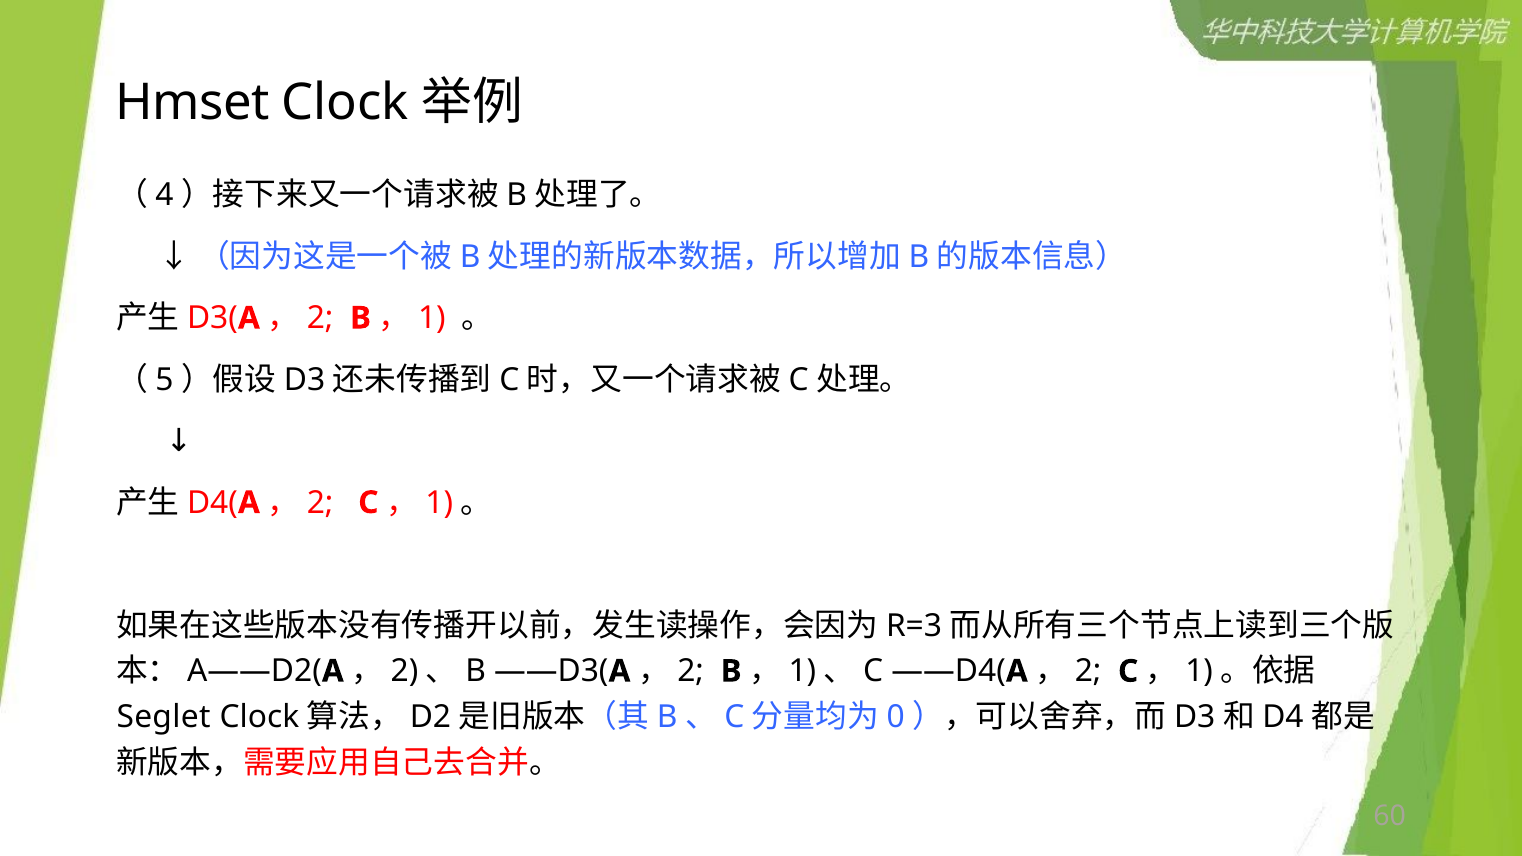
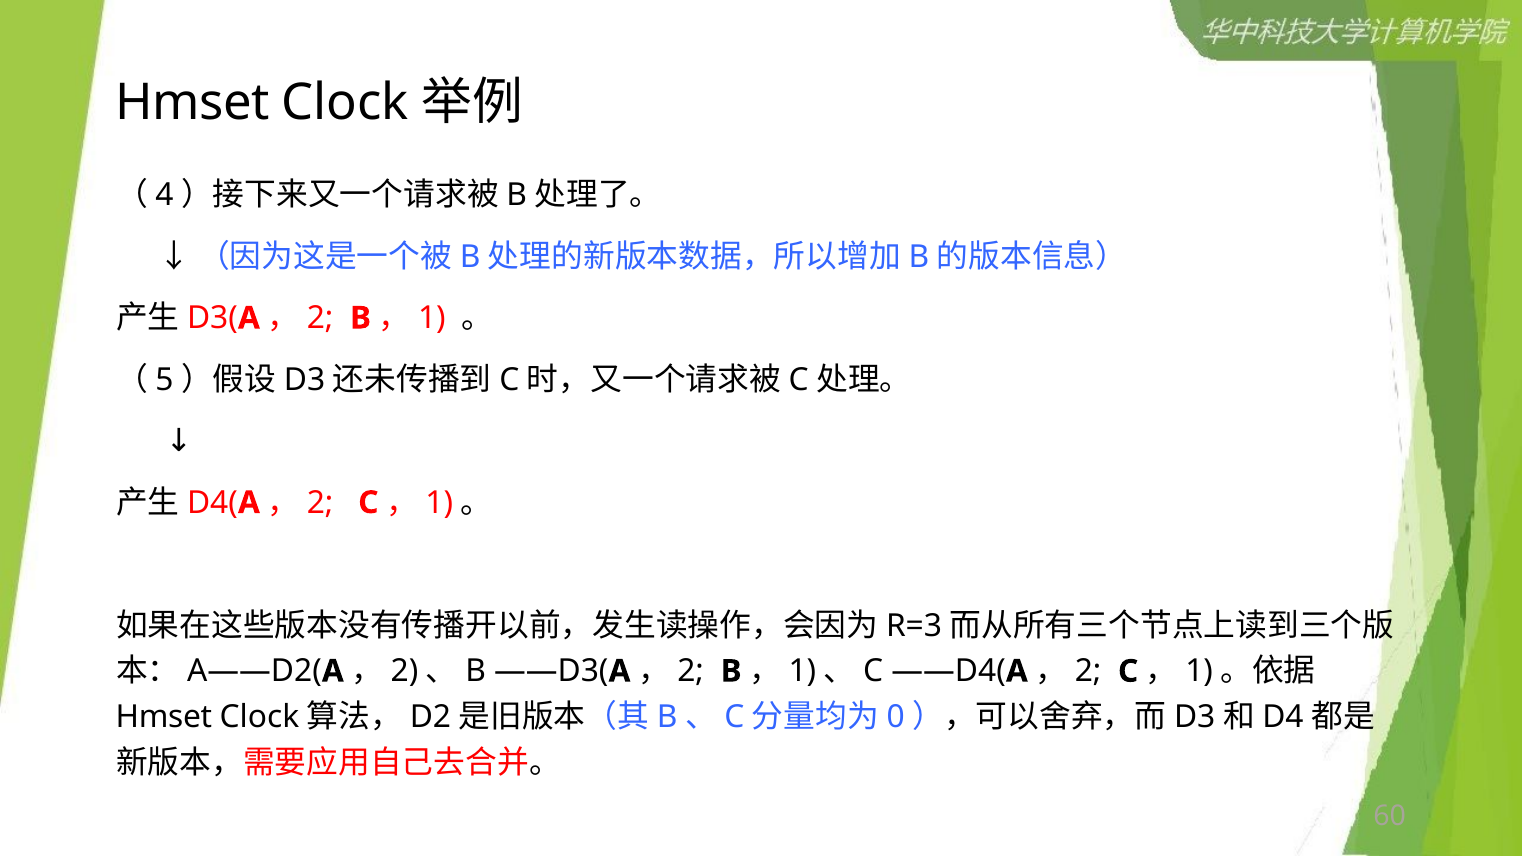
Seglet at (164, 717): Seglet -> Hmset
